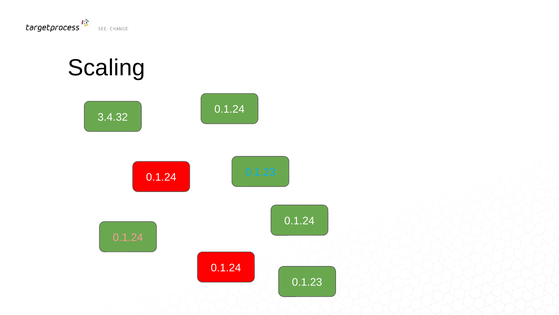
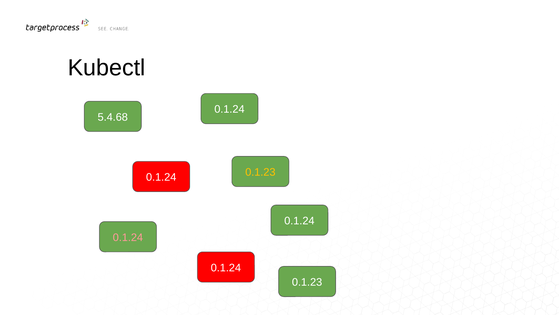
Scaling: Scaling -> Kubectl
3.4.32: 3.4.32 -> 5.4.68
0.1.23 at (260, 172) colour: light blue -> yellow
